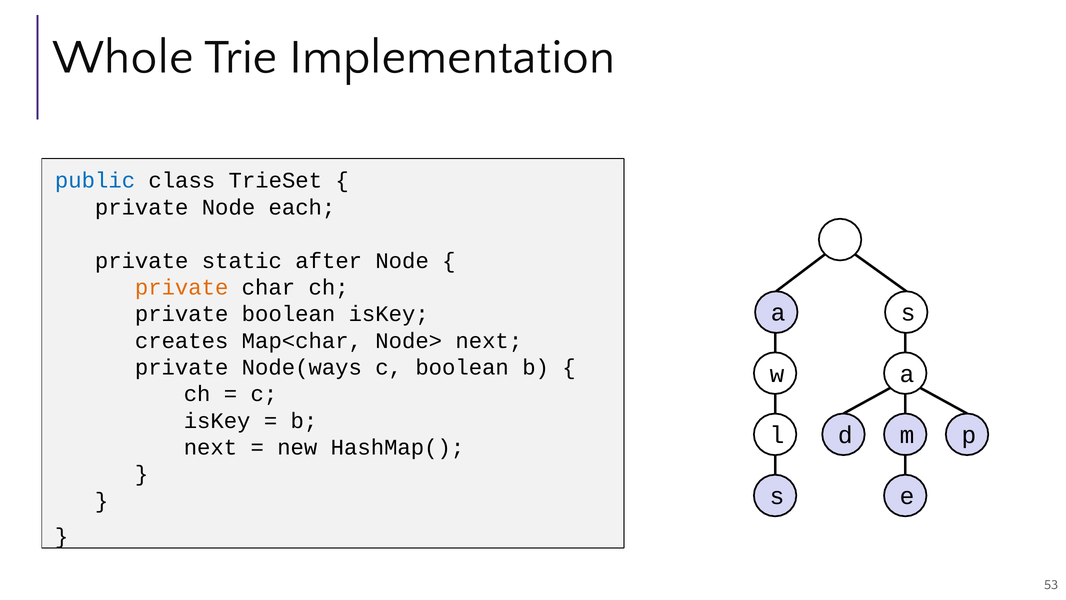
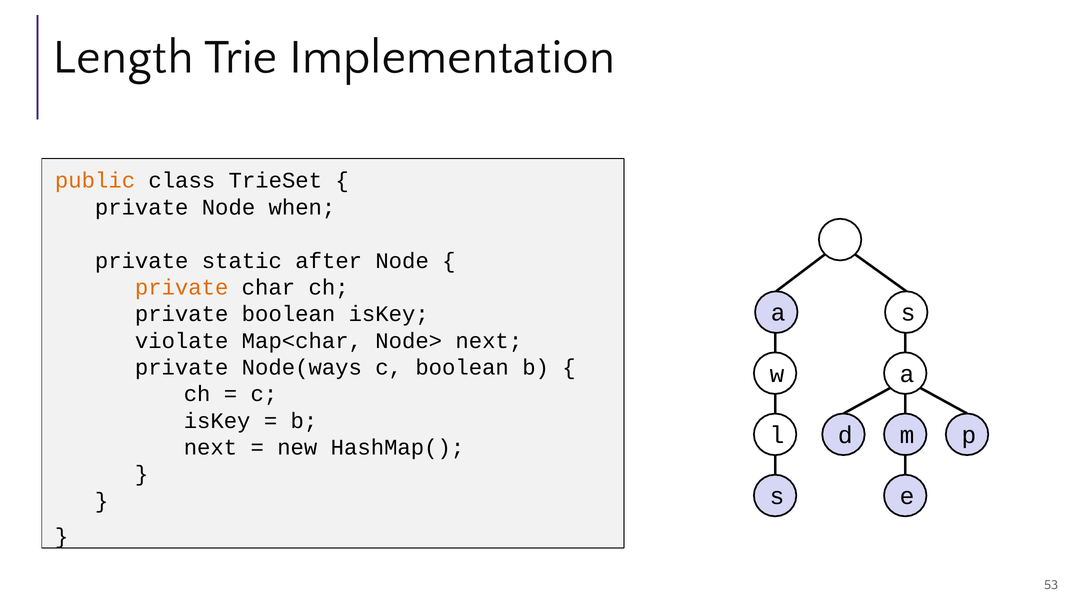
Whole: Whole -> Length
public colour: blue -> orange
each: each -> when
creates: creates -> violate
